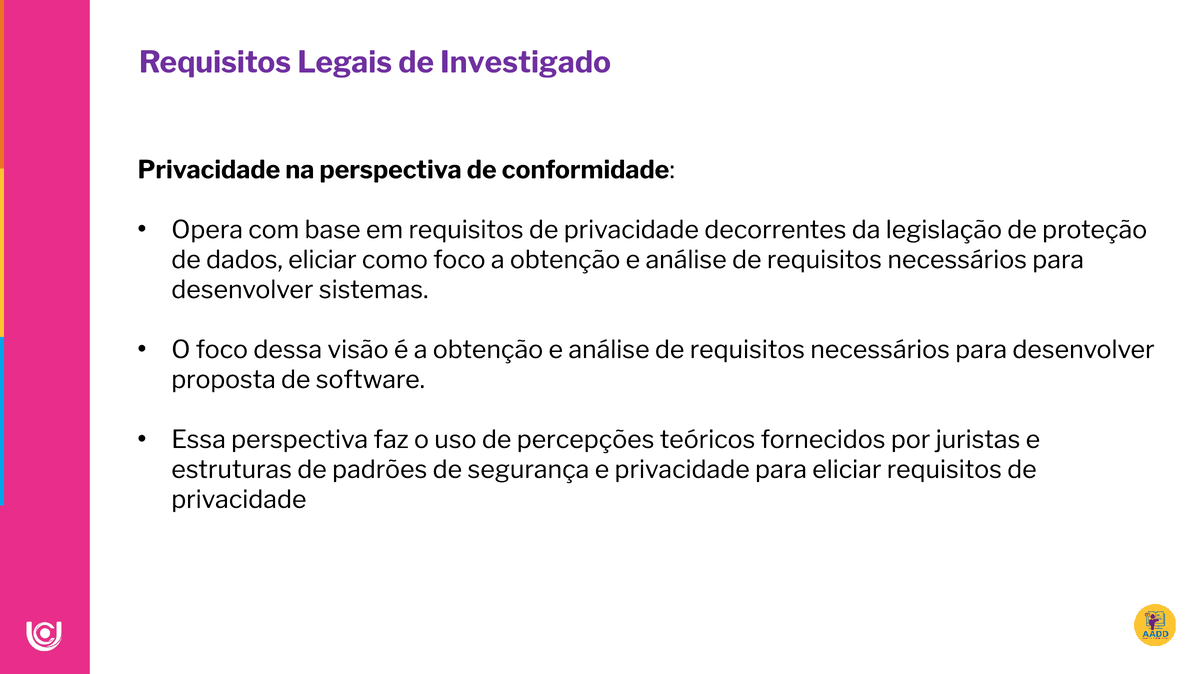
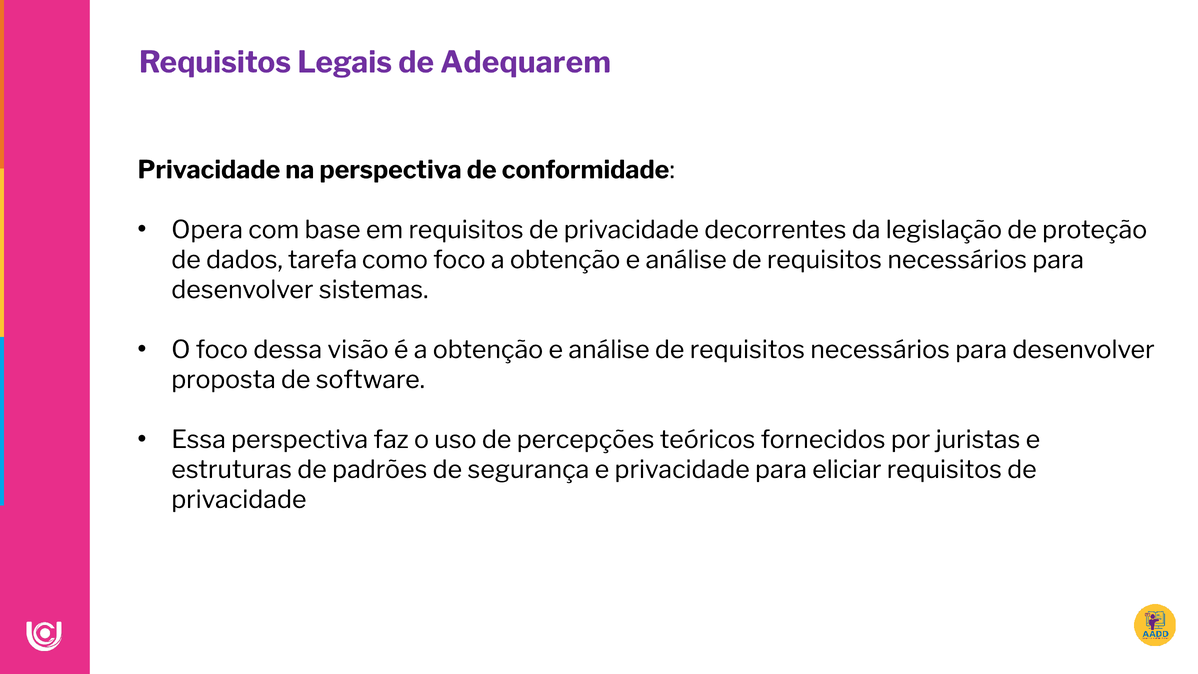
Investigado: Investigado -> Adequarem
dados eliciar: eliciar -> tarefa
